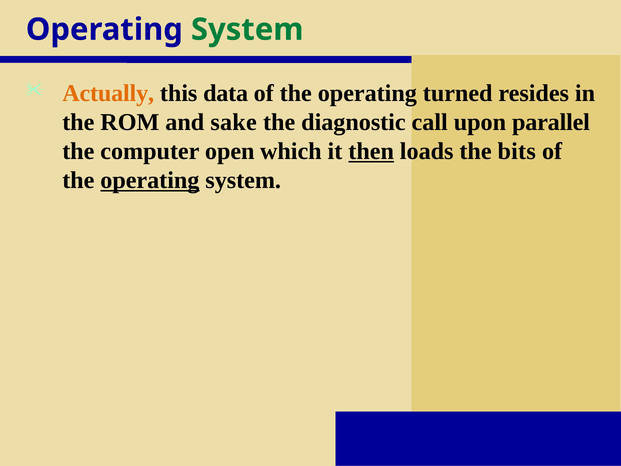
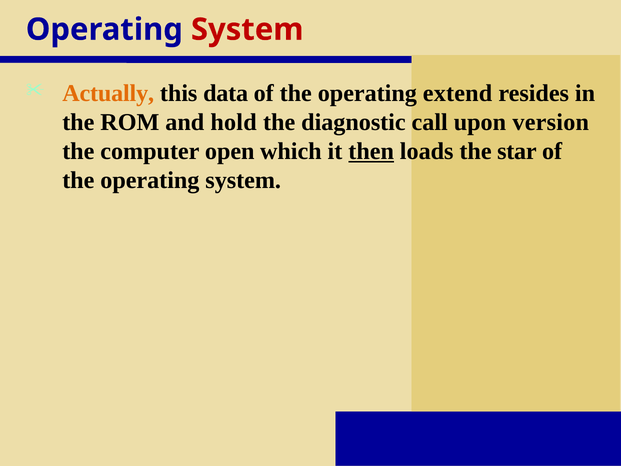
System at (247, 30) colour: green -> red
turned: turned -> extend
sake: sake -> hold
parallel: parallel -> version
bits: bits -> star
operating at (150, 180) underline: present -> none
